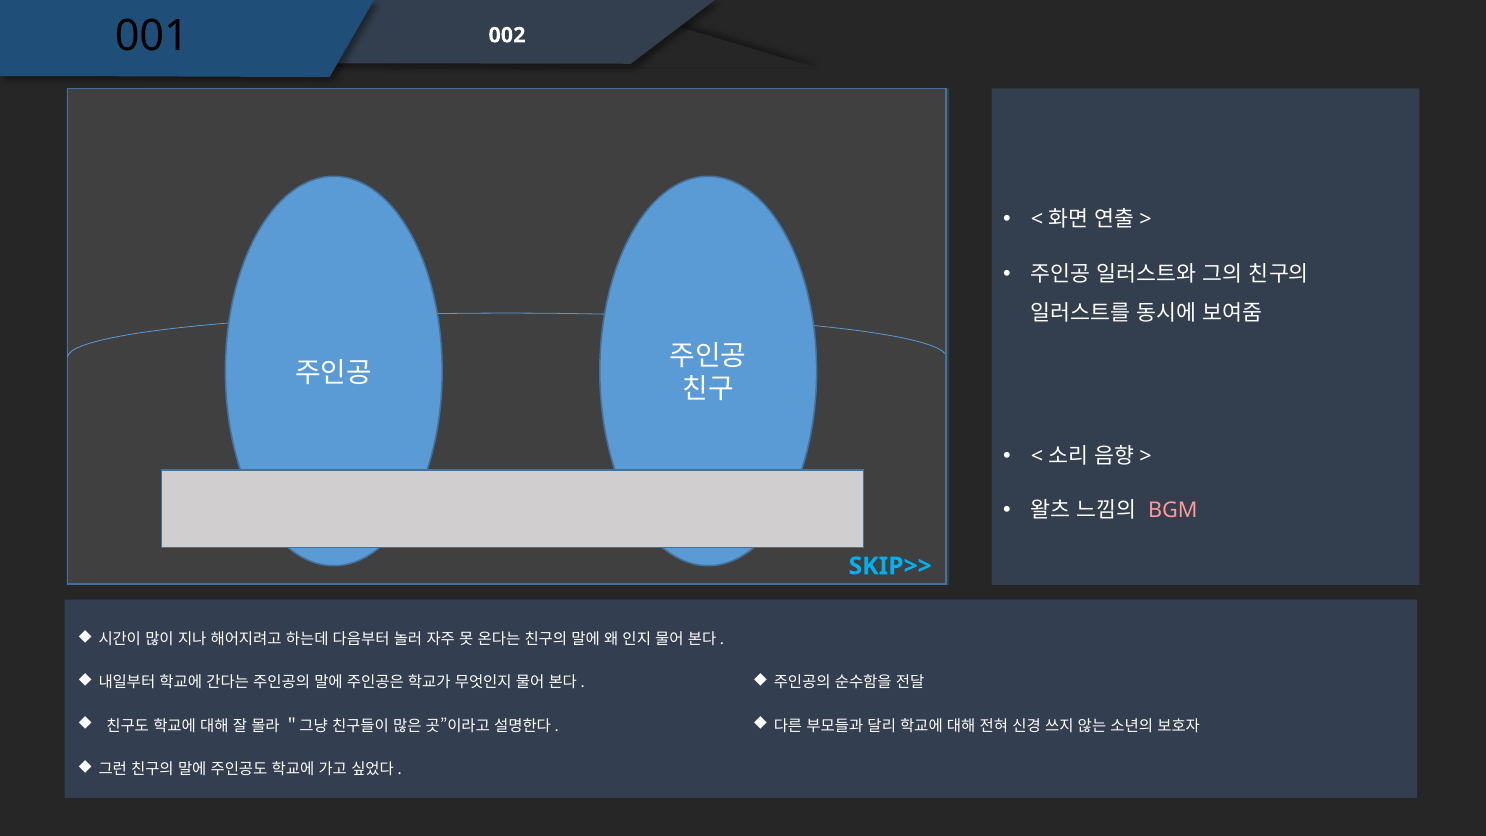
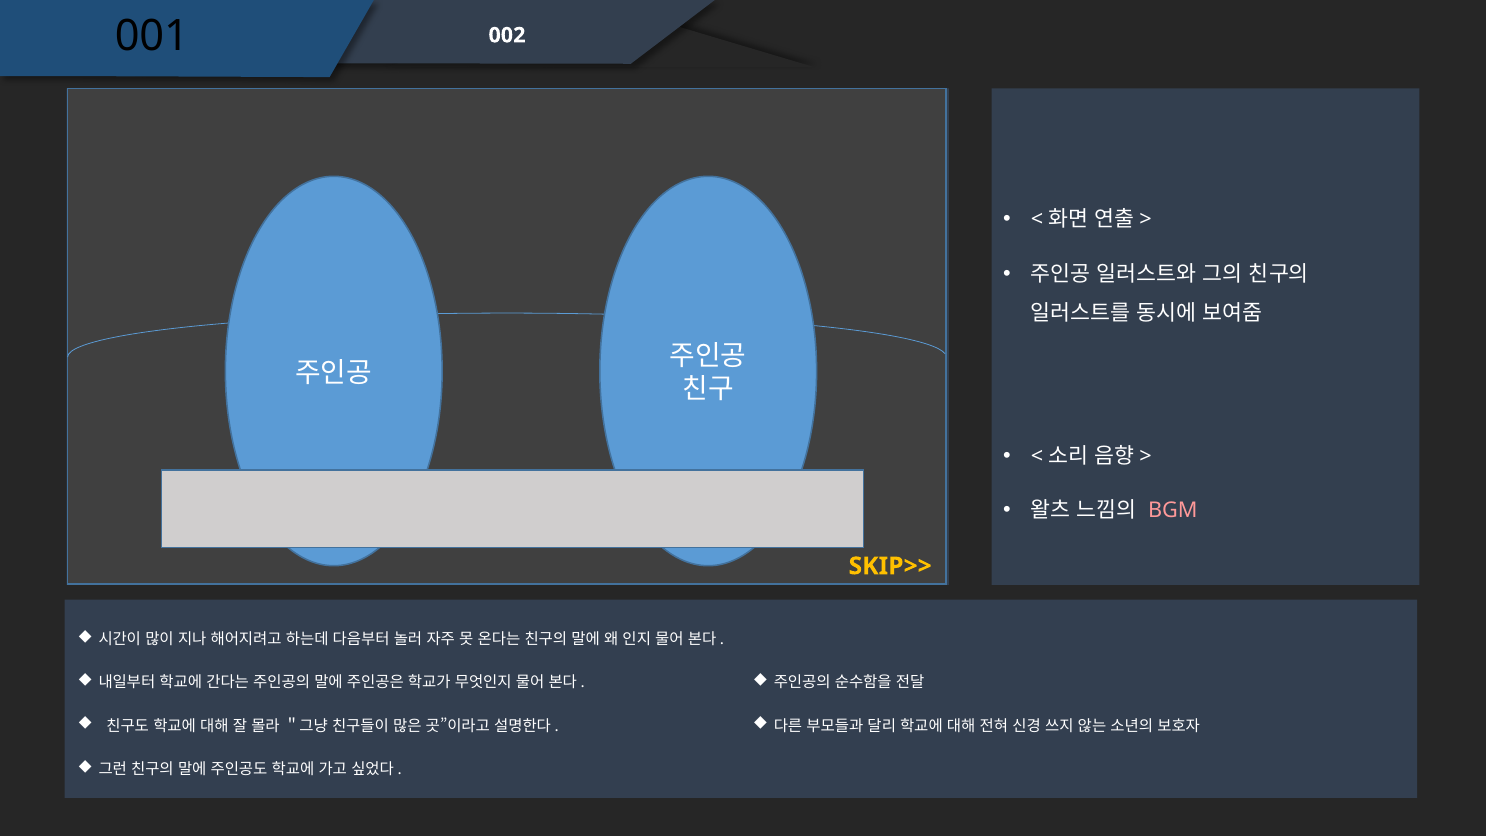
SKIP>> colour: light blue -> yellow
